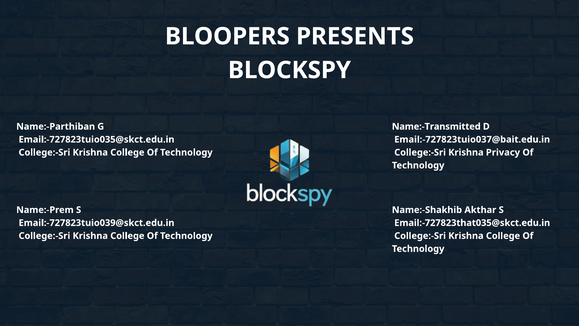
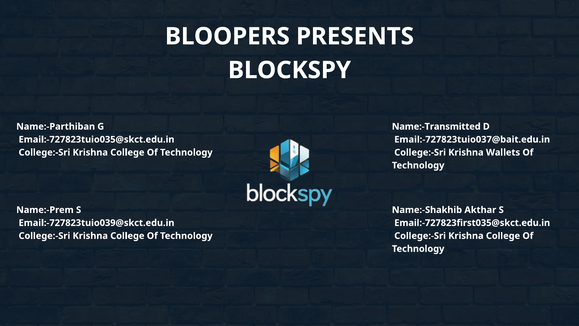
Privacy: Privacy -> Wallets
Email:-727823that035@skct.edu.in: Email:-727823that035@skct.edu.in -> Email:-727823first035@skct.edu.in
